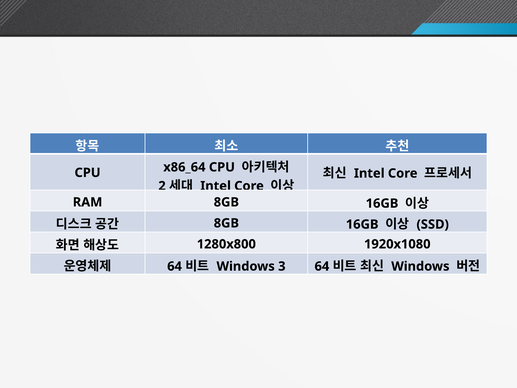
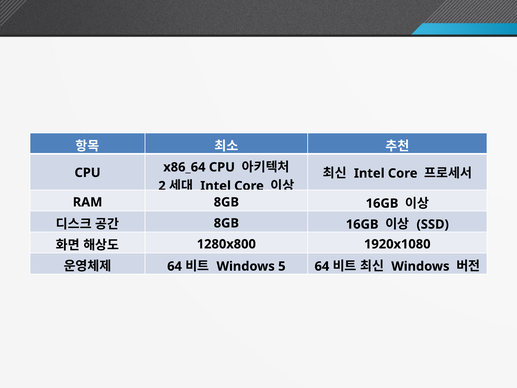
3: 3 -> 5
